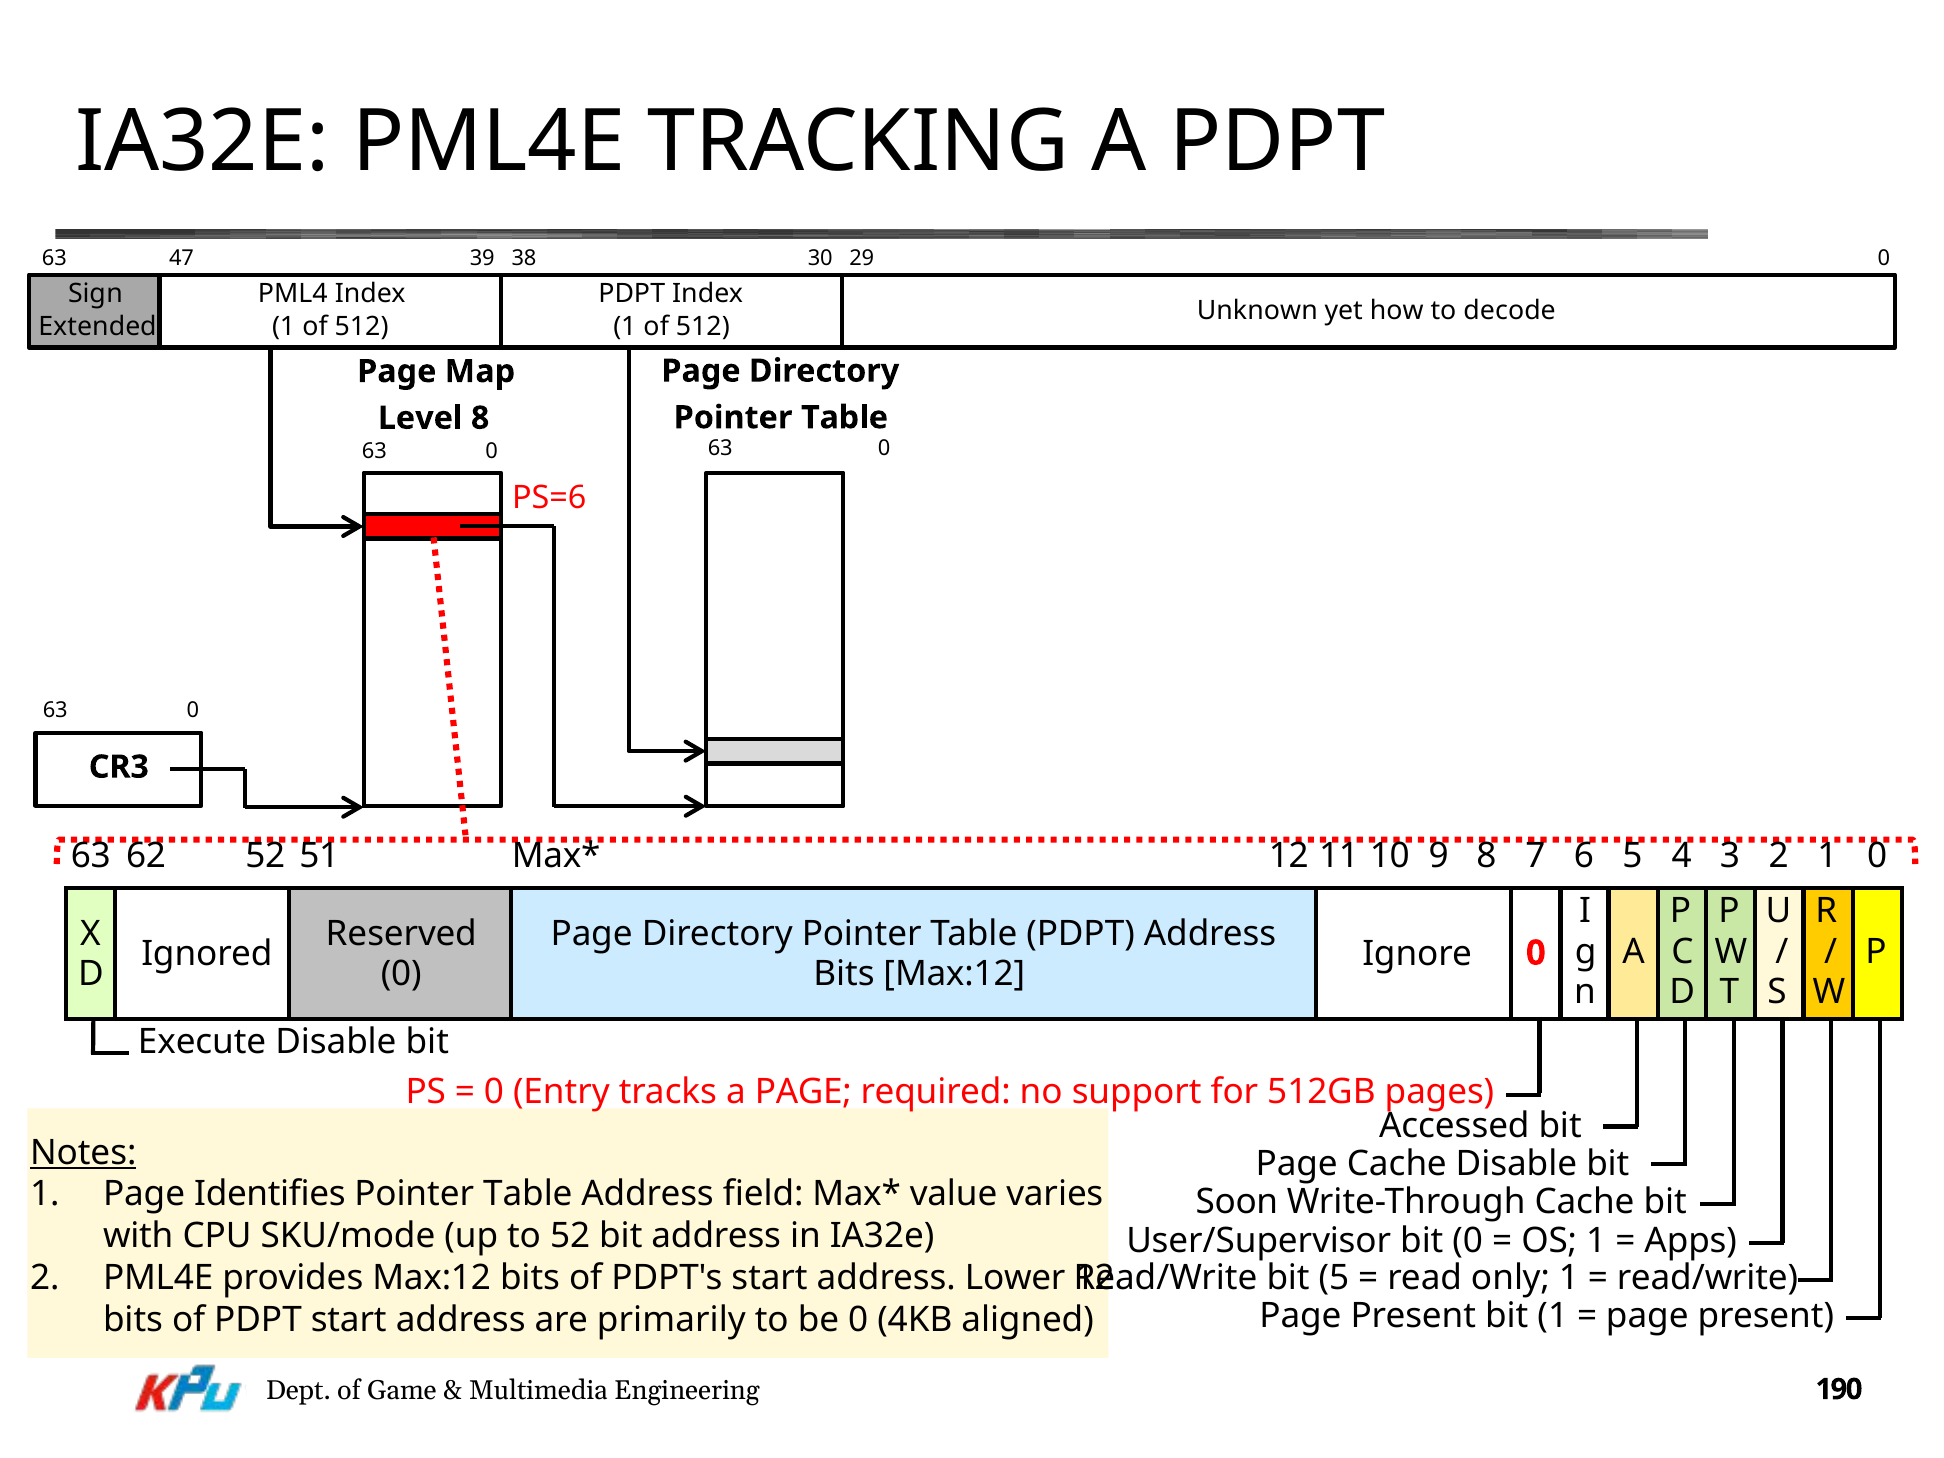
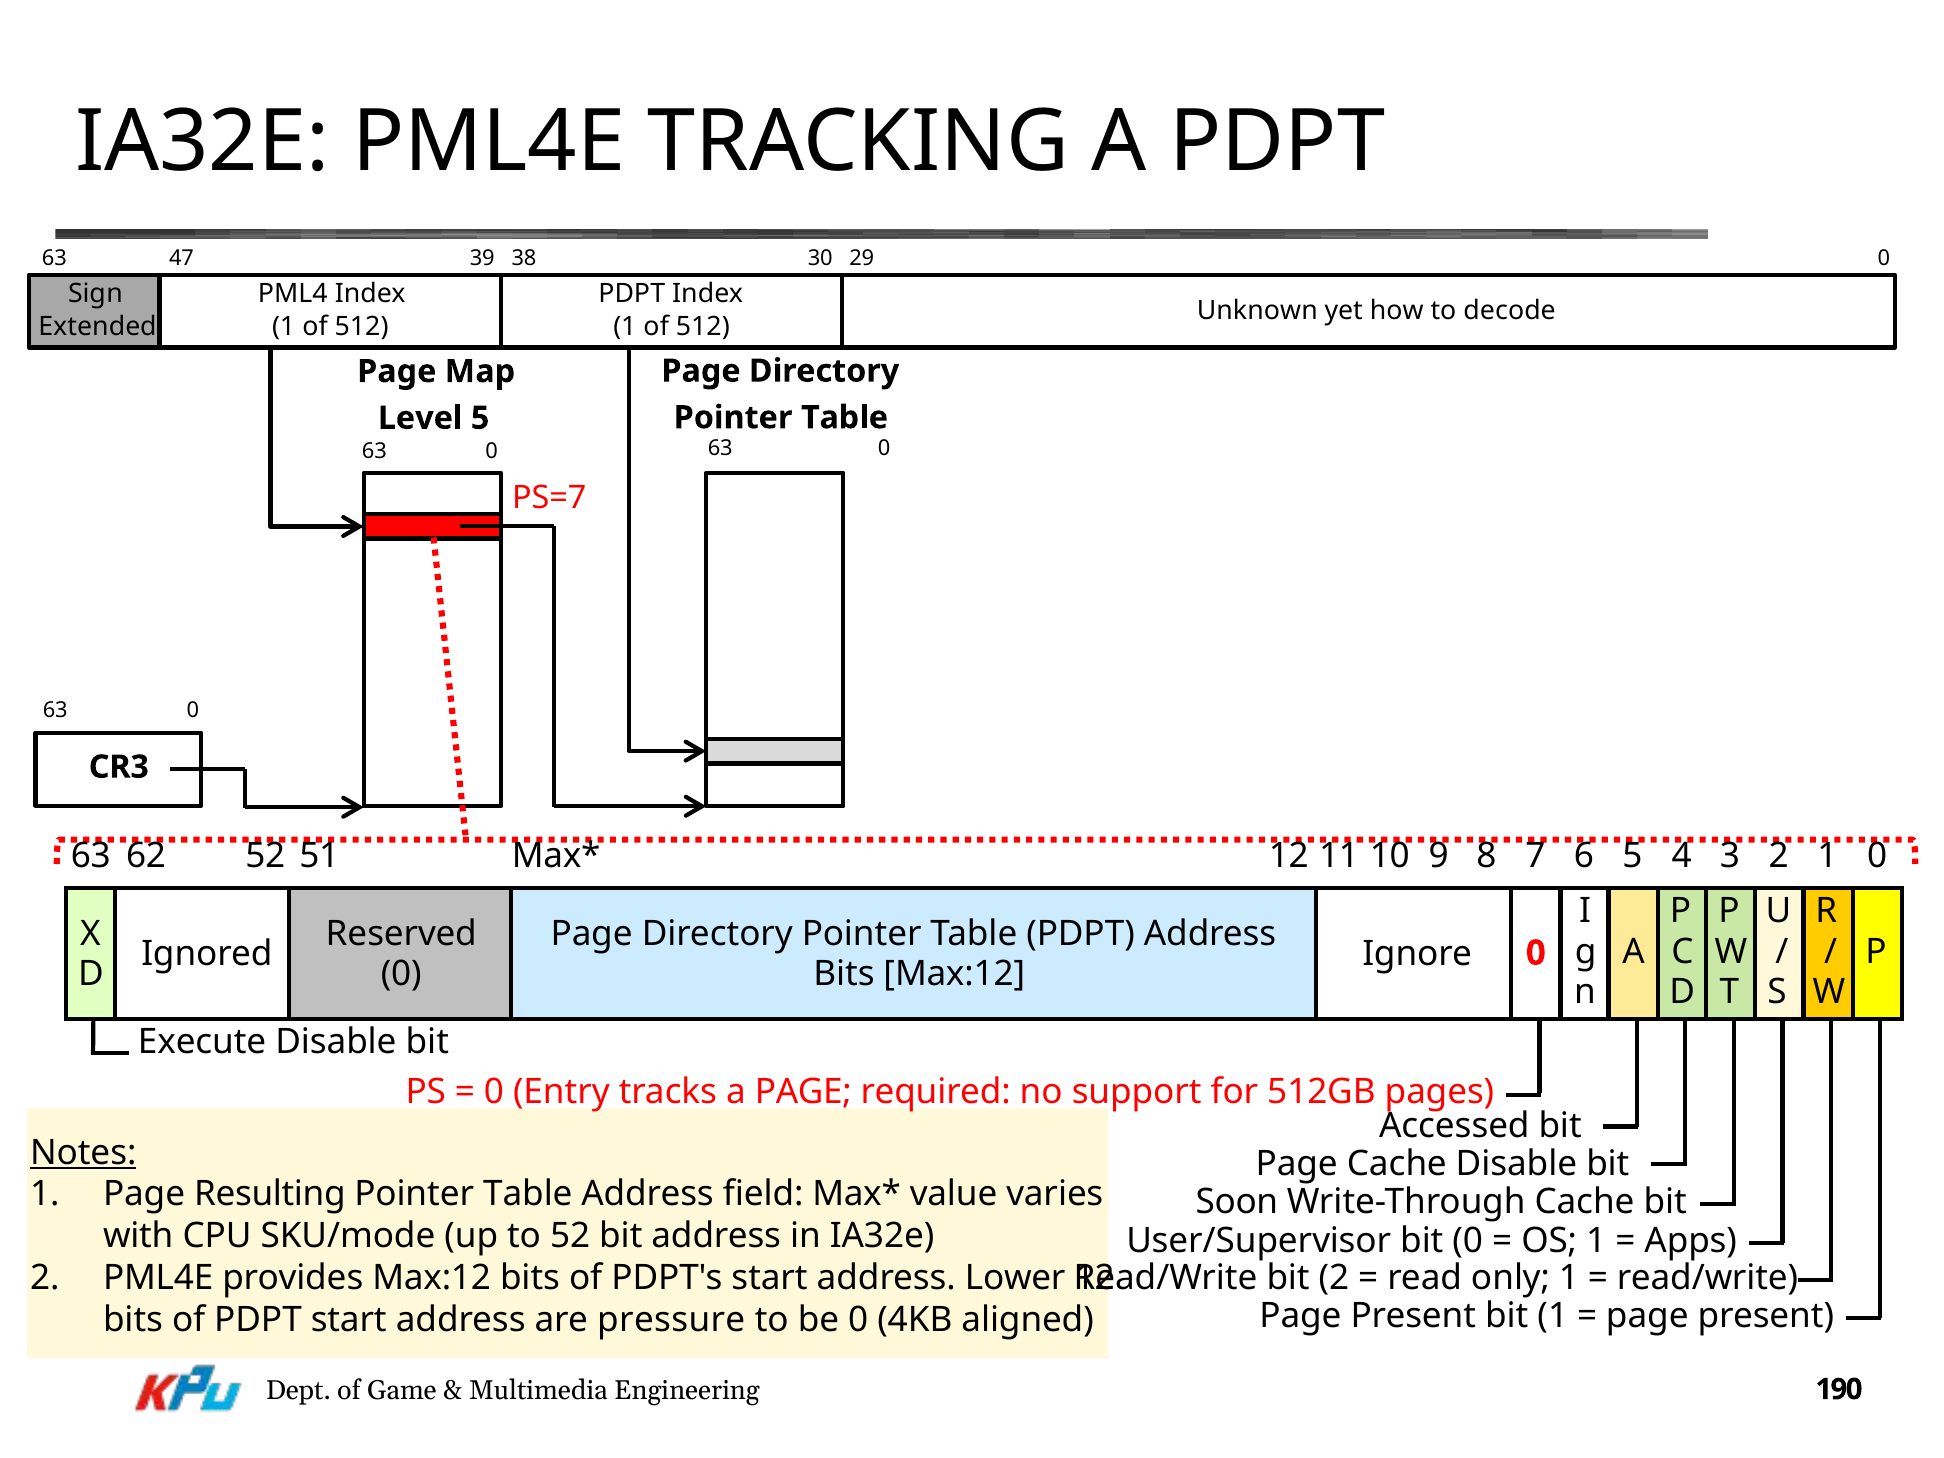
Level 8: 8 -> 5
PS=6: PS=6 -> PS=7
Identifies: Identifies -> Resulting
bit 5: 5 -> 2
primarily: primarily -> pressure
